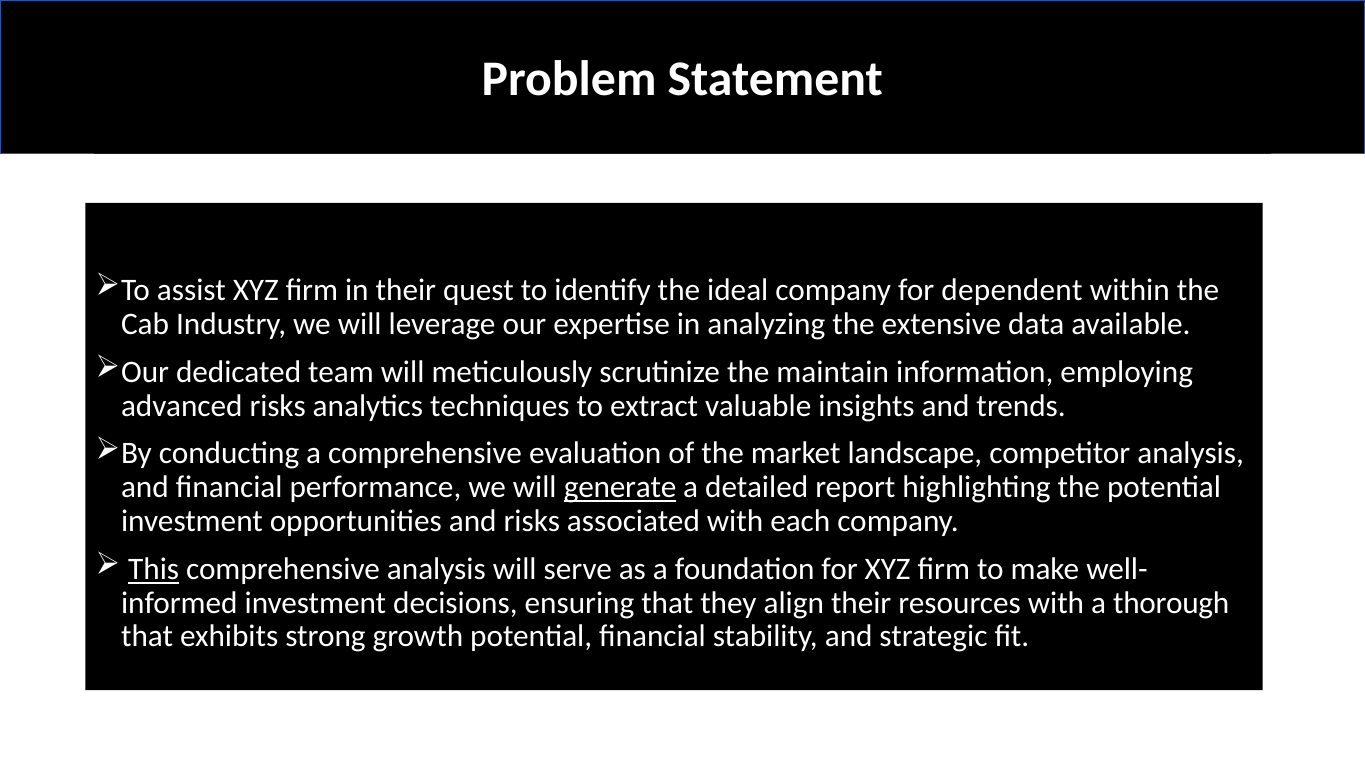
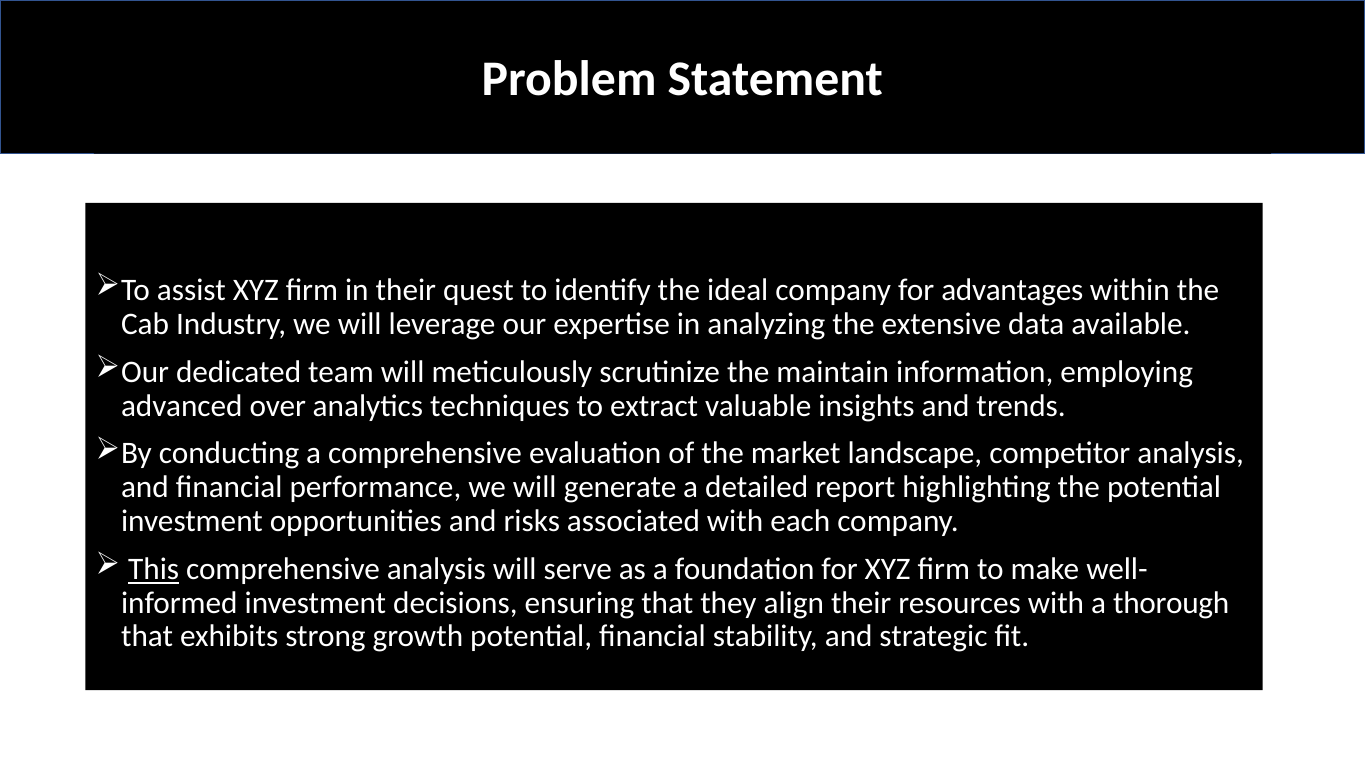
dependent: dependent -> advantages
advanced risks: risks -> over
generate underline: present -> none
